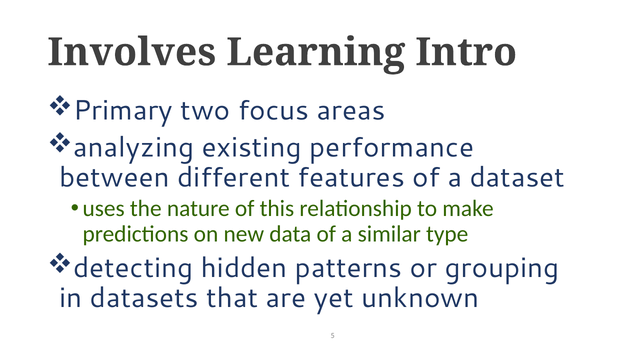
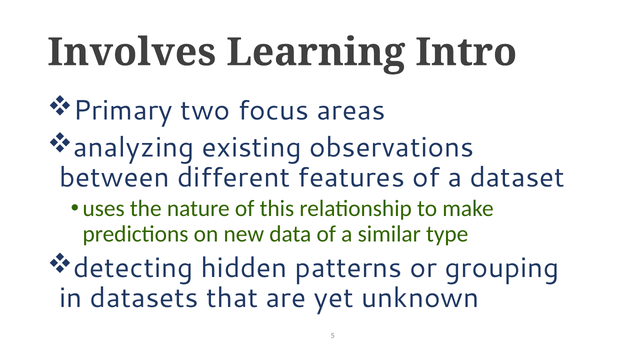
performance: performance -> observations
